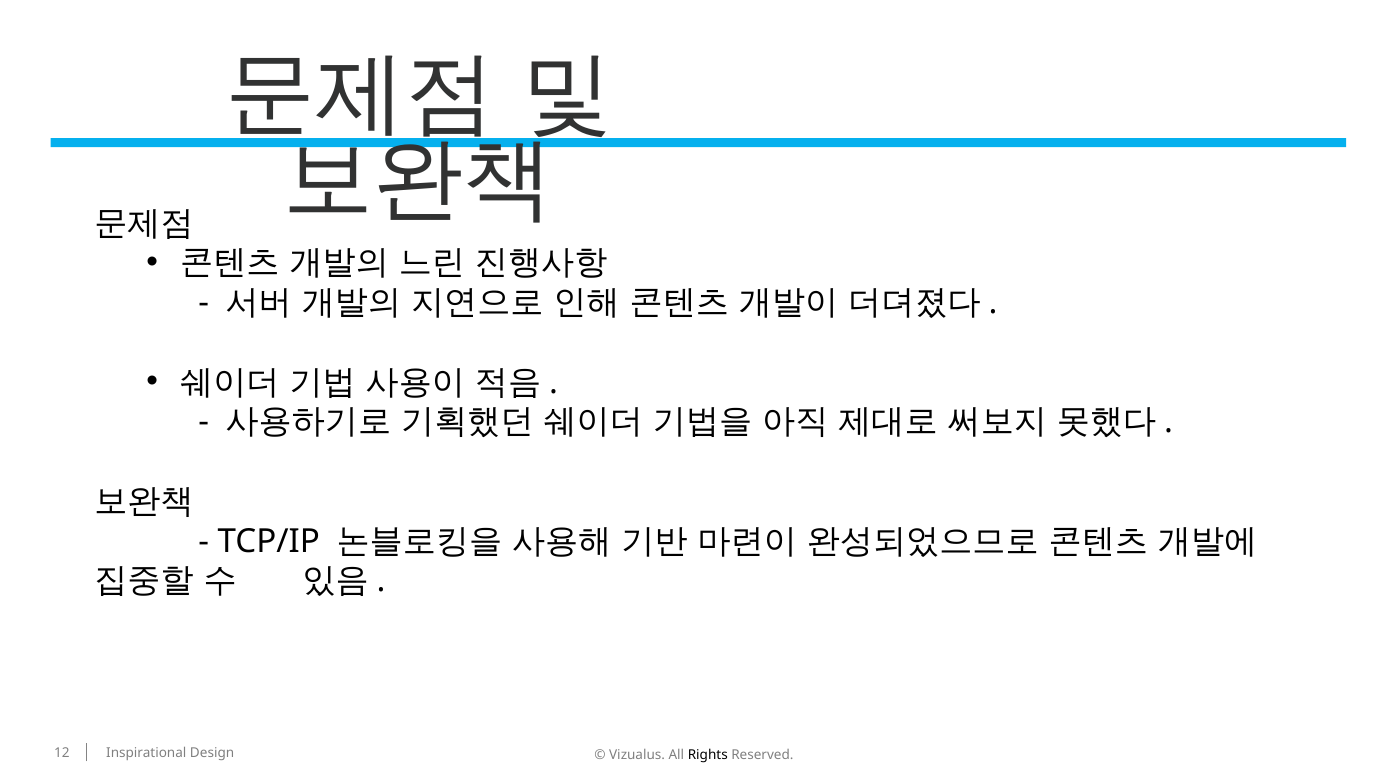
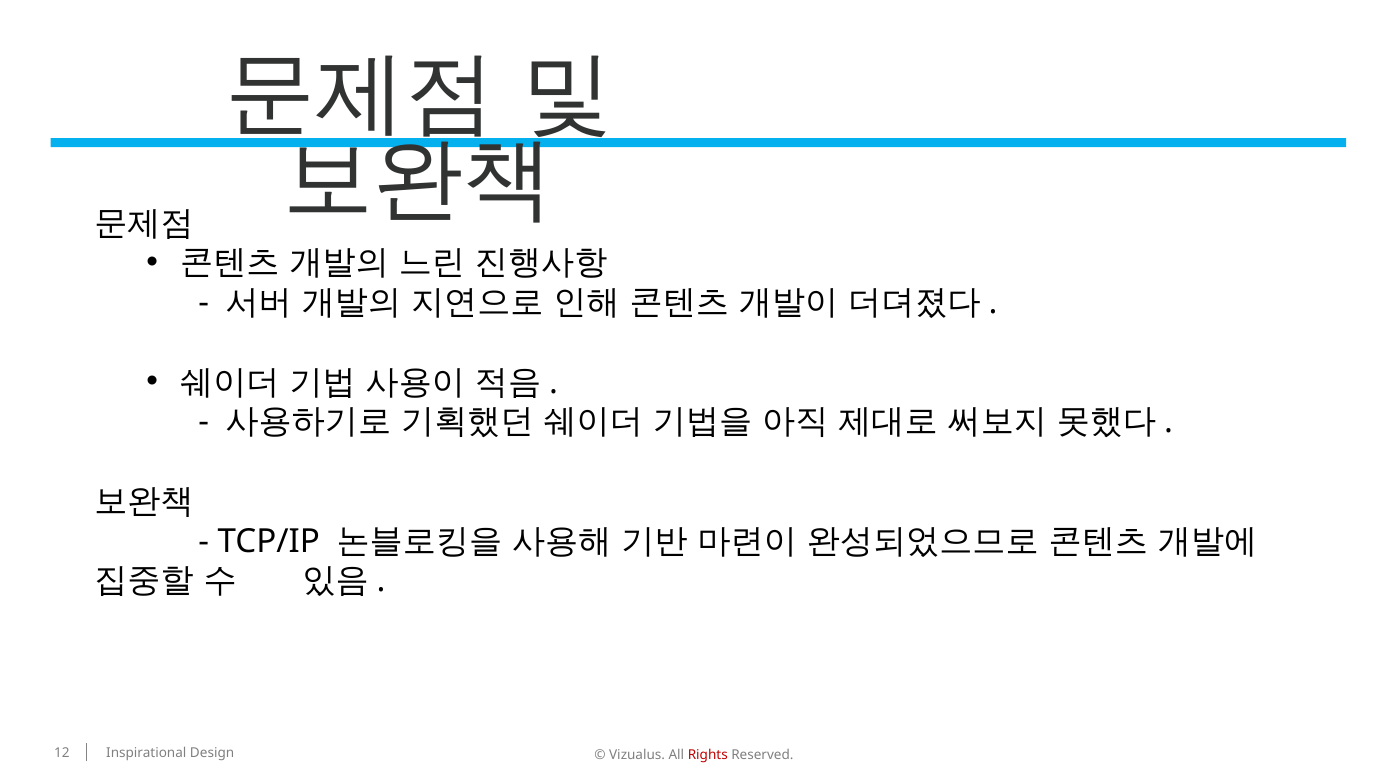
Rights colour: black -> red
